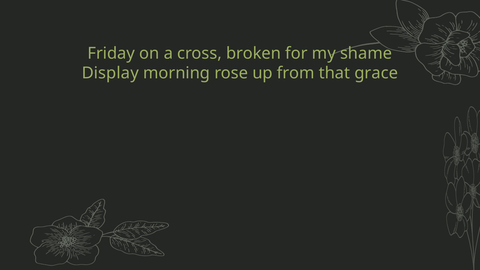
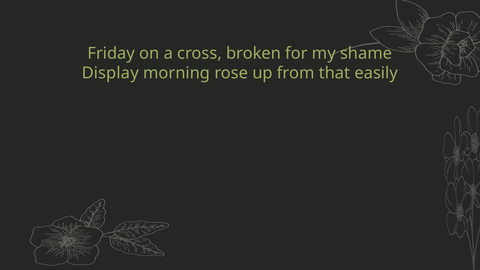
grace: grace -> easily
